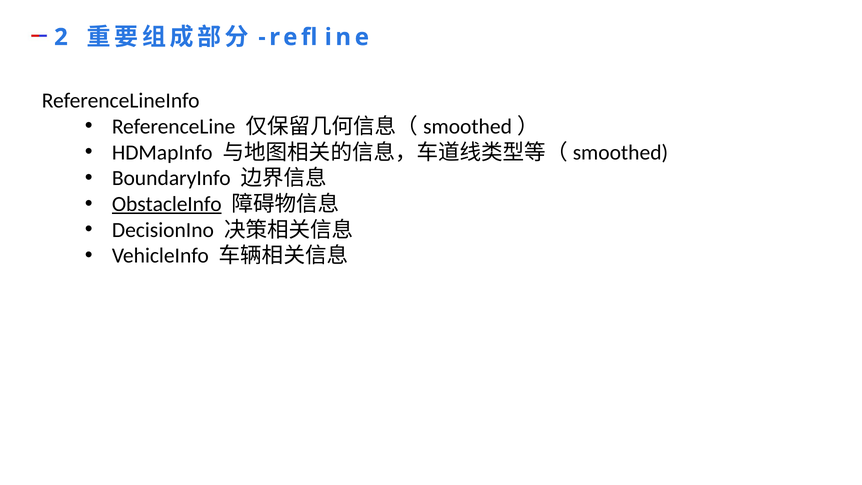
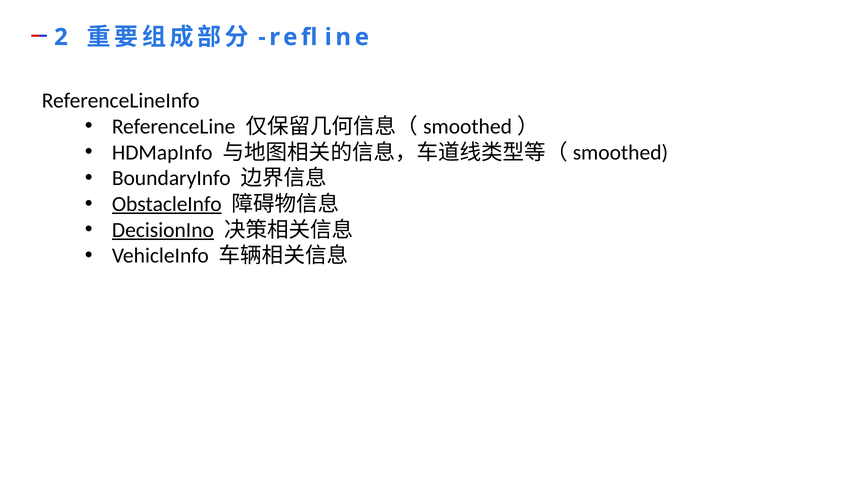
DecisionIno underline: none -> present
